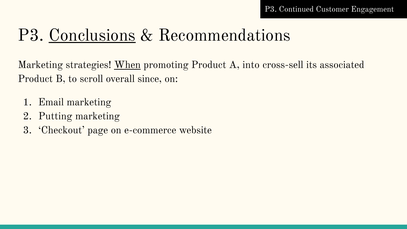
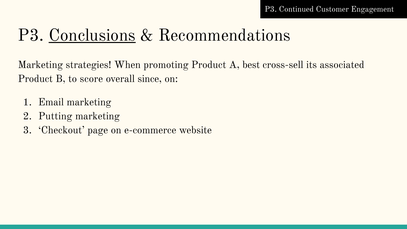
When underline: present -> none
into: into -> best
scroll: scroll -> score
